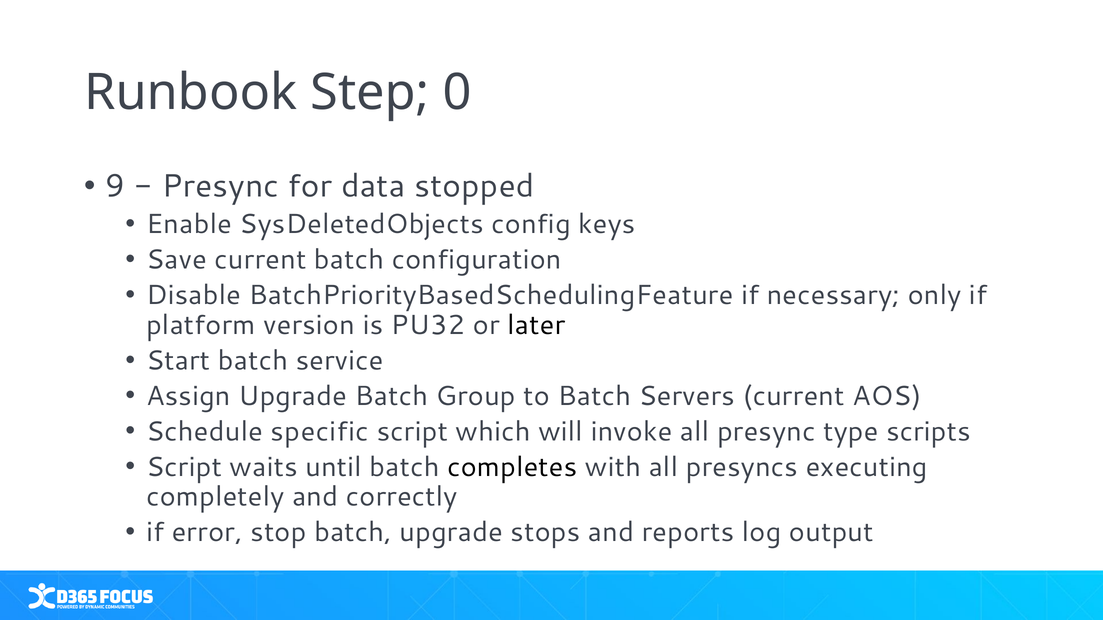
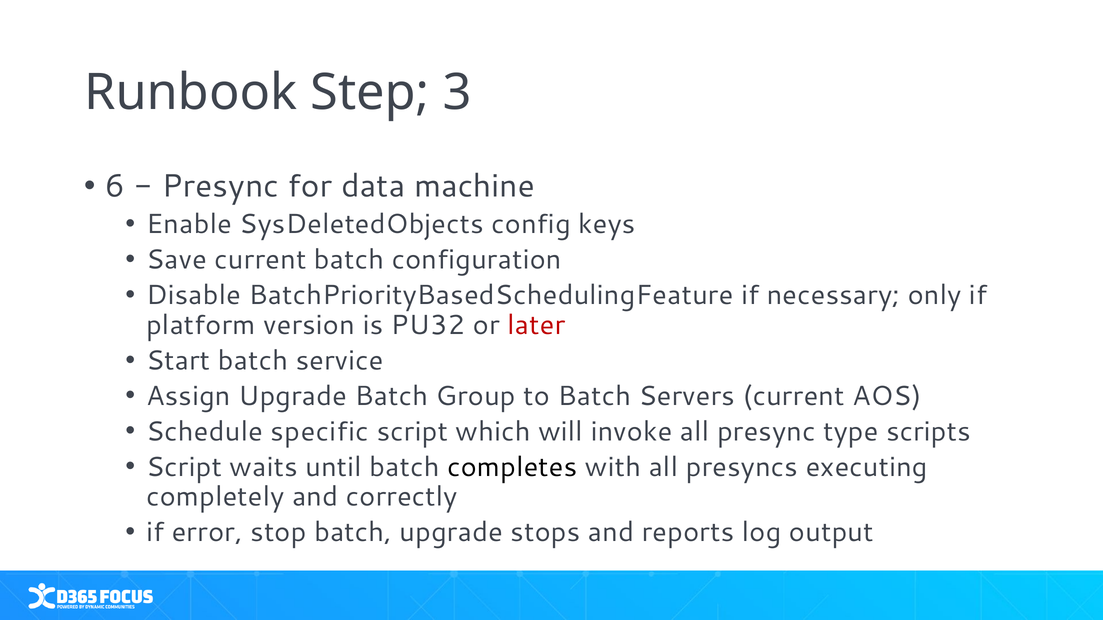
0: 0 -> 3
9: 9 -> 6
stopped: stopped -> machine
later colour: black -> red
